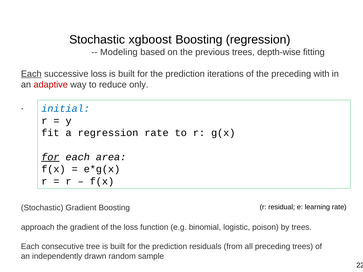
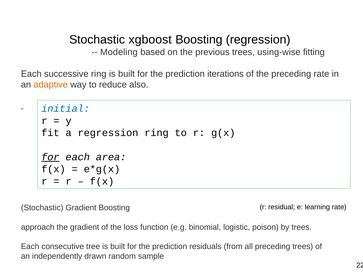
depth-wise: depth-wise -> using-wise
Each at (31, 74) underline: present -> none
successive loss: loss -> ring
preceding with: with -> rate
adaptive colour: red -> orange
only: only -> also
regression rate: rate -> ring
